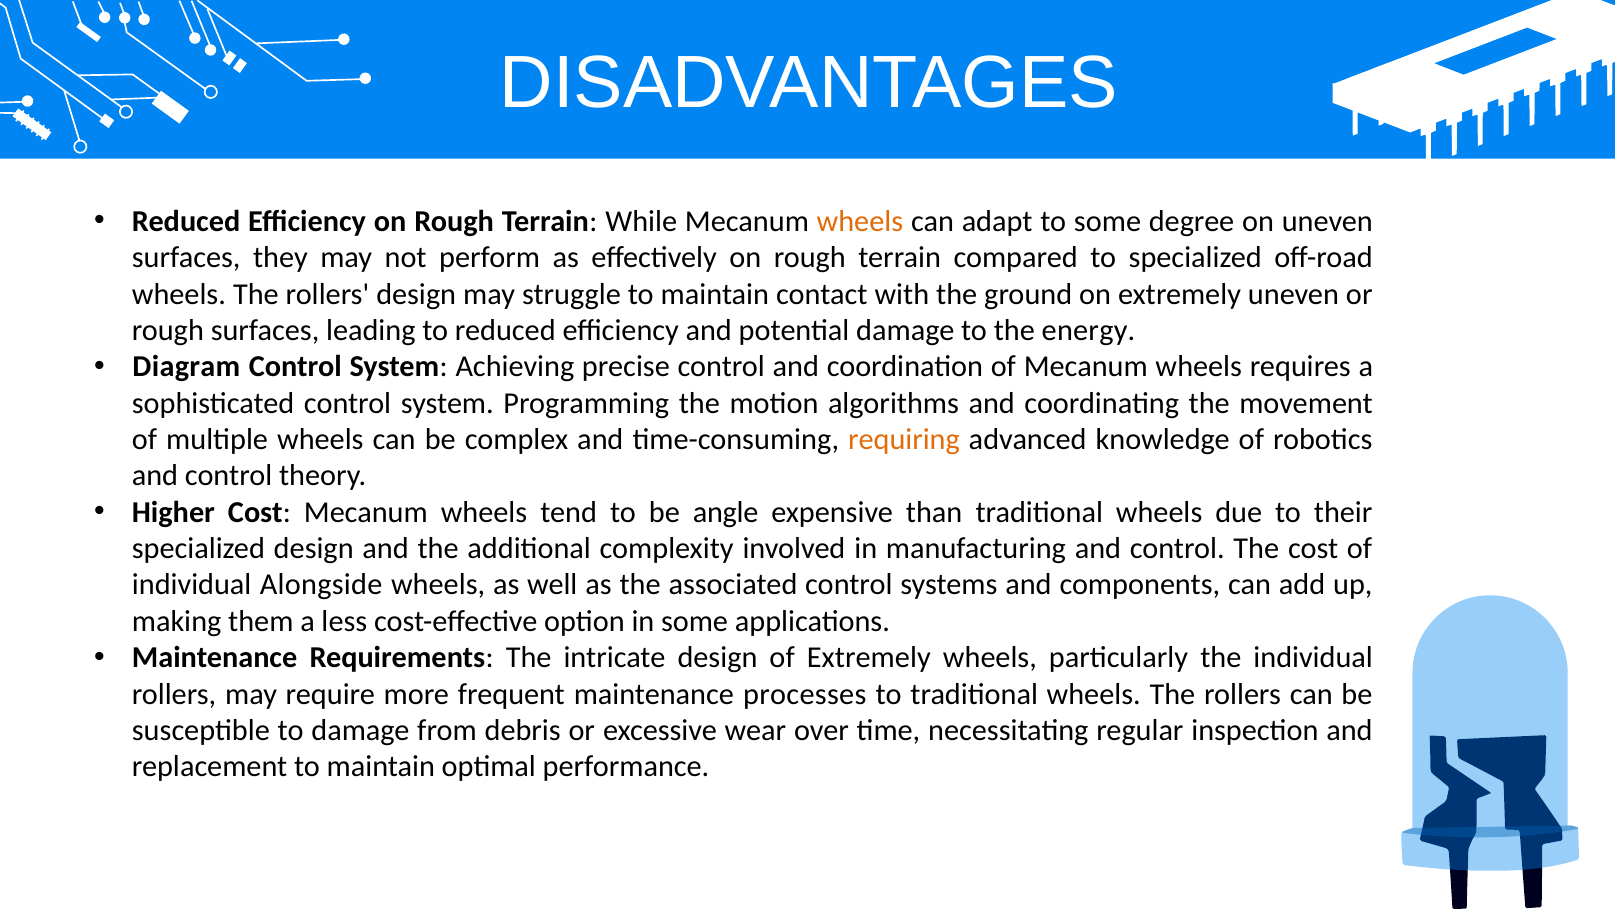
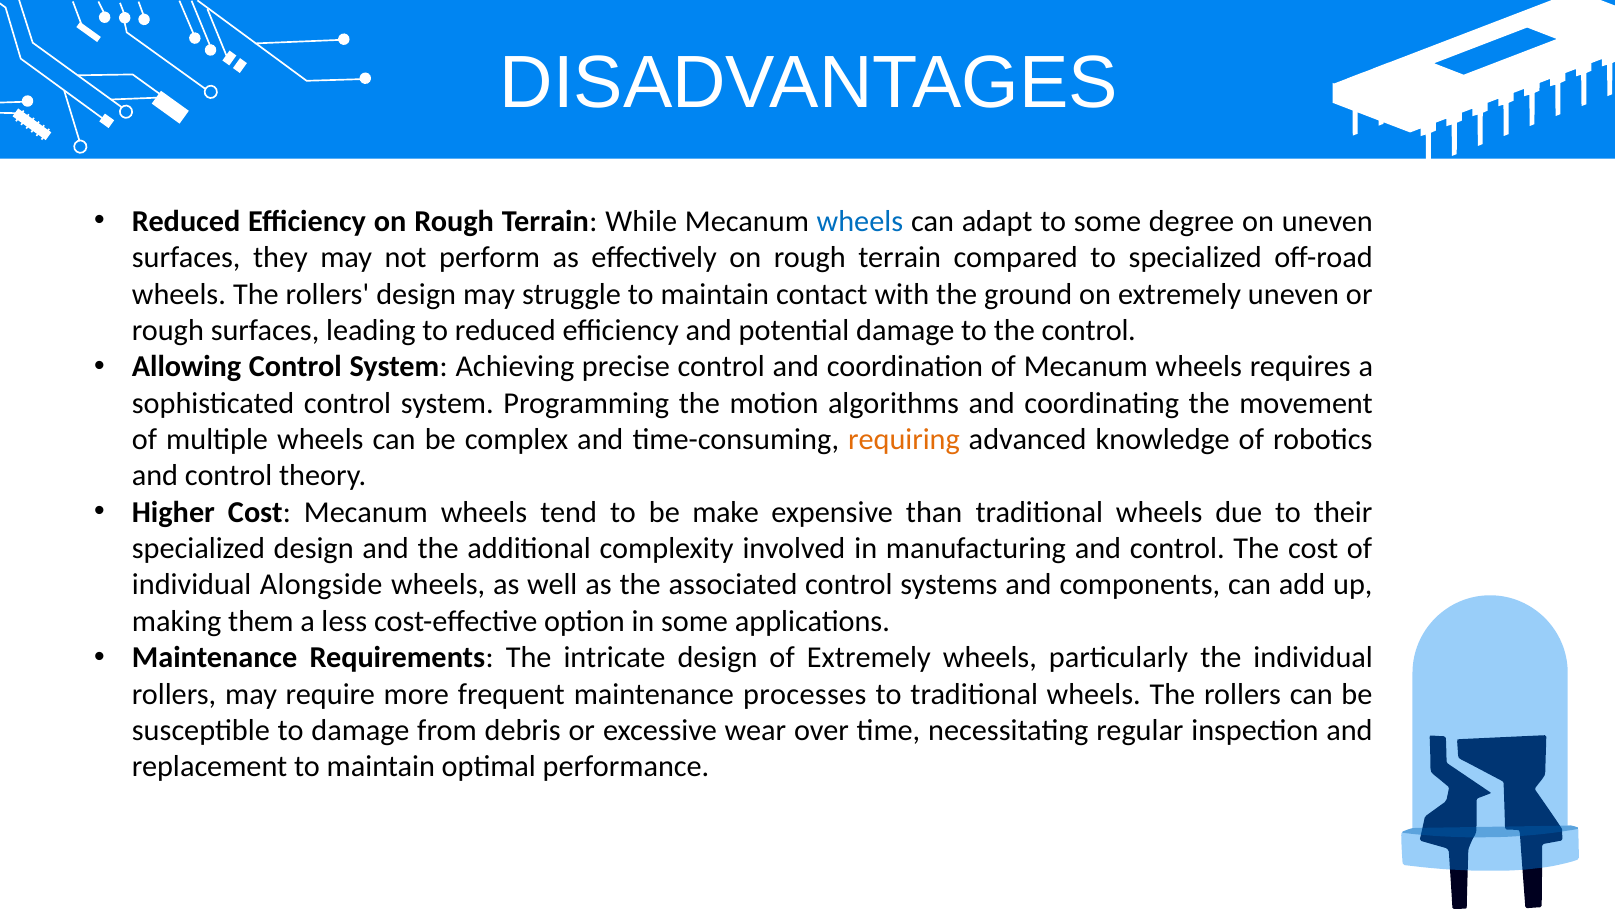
wheels at (860, 221) colour: orange -> blue
the energy: energy -> control
Diagram: Diagram -> Allowing
angle: angle -> make
